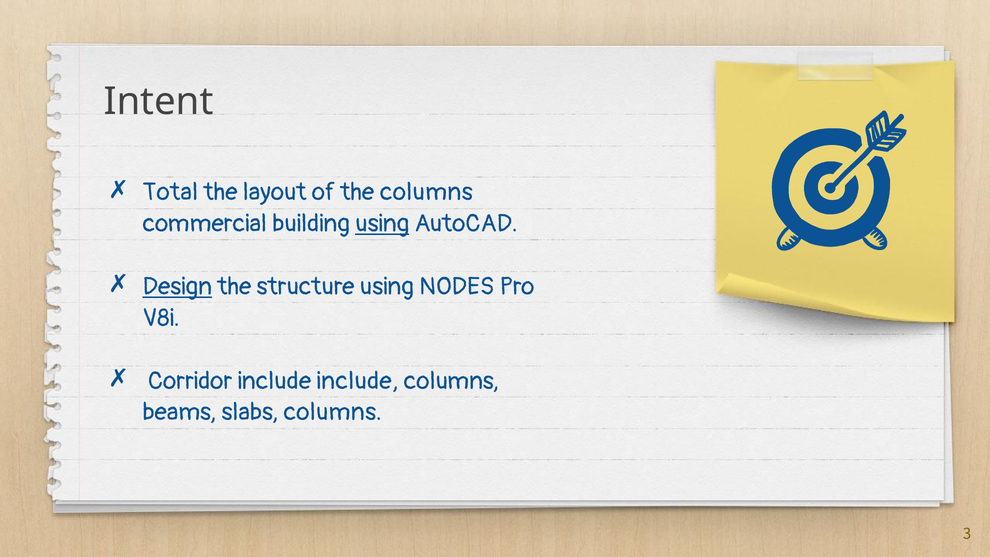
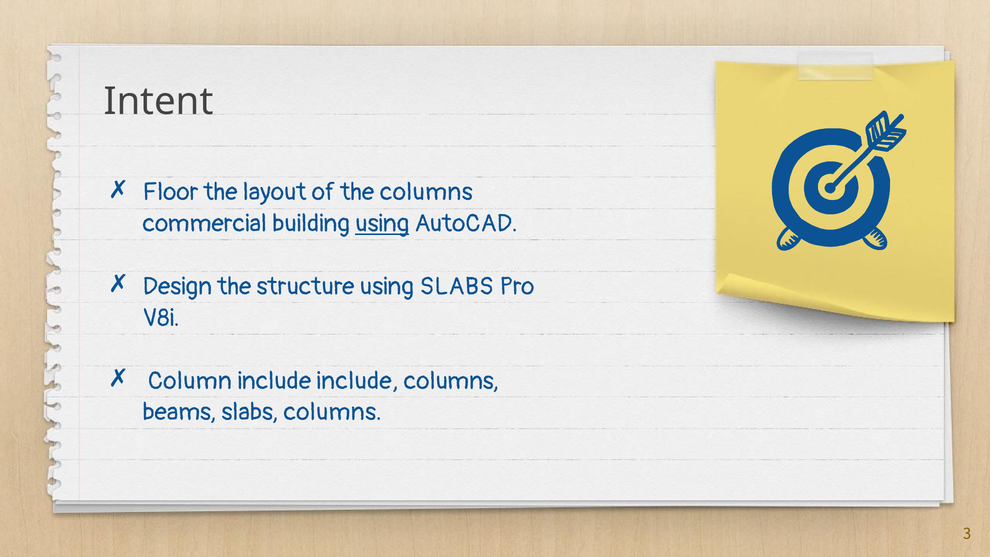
Total: Total -> Floor
Design underline: present -> none
using NODES: NODES -> SLABS
Corridor: Corridor -> Column
